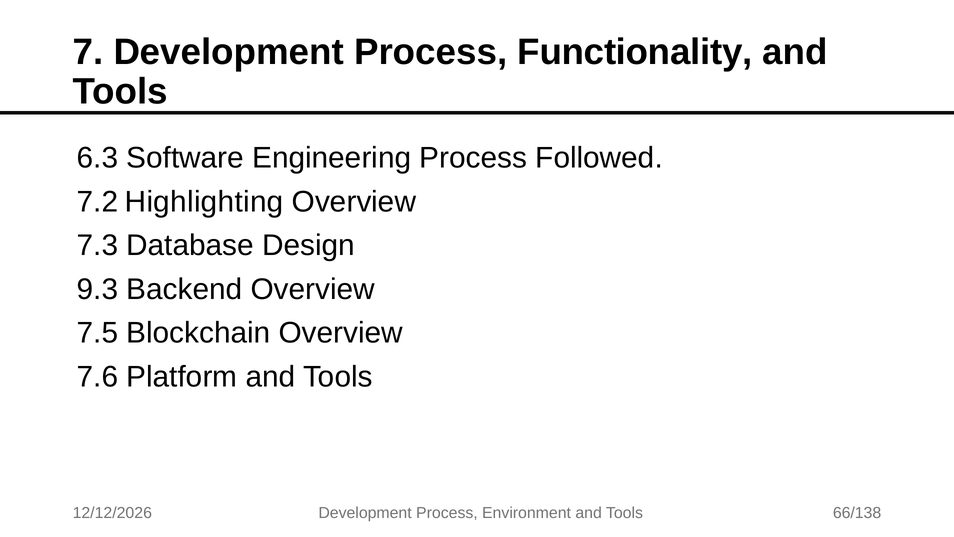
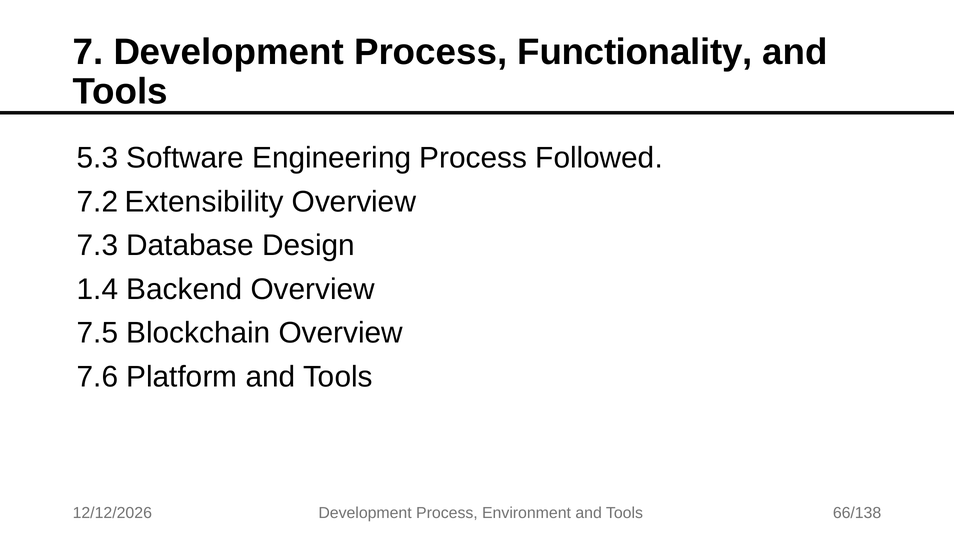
6.3: 6.3 -> 5.3
Highlighting: Highlighting -> Extensibility
9.3: 9.3 -> 1.4
